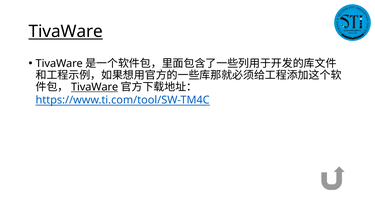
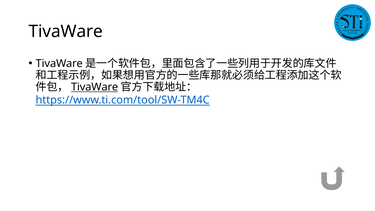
TivaWare at (66, 32) underline: present -> none
